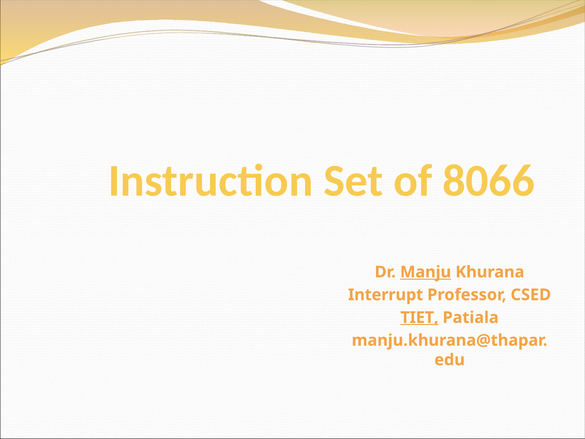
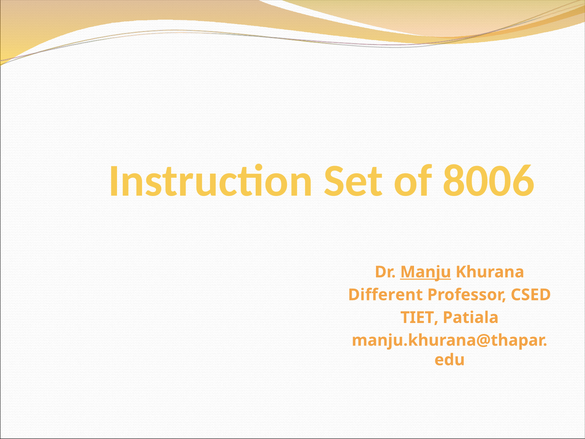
8066: 8066 -> 8006
Interrupt: Interrupt -> Different
TIET underline: present -> none
